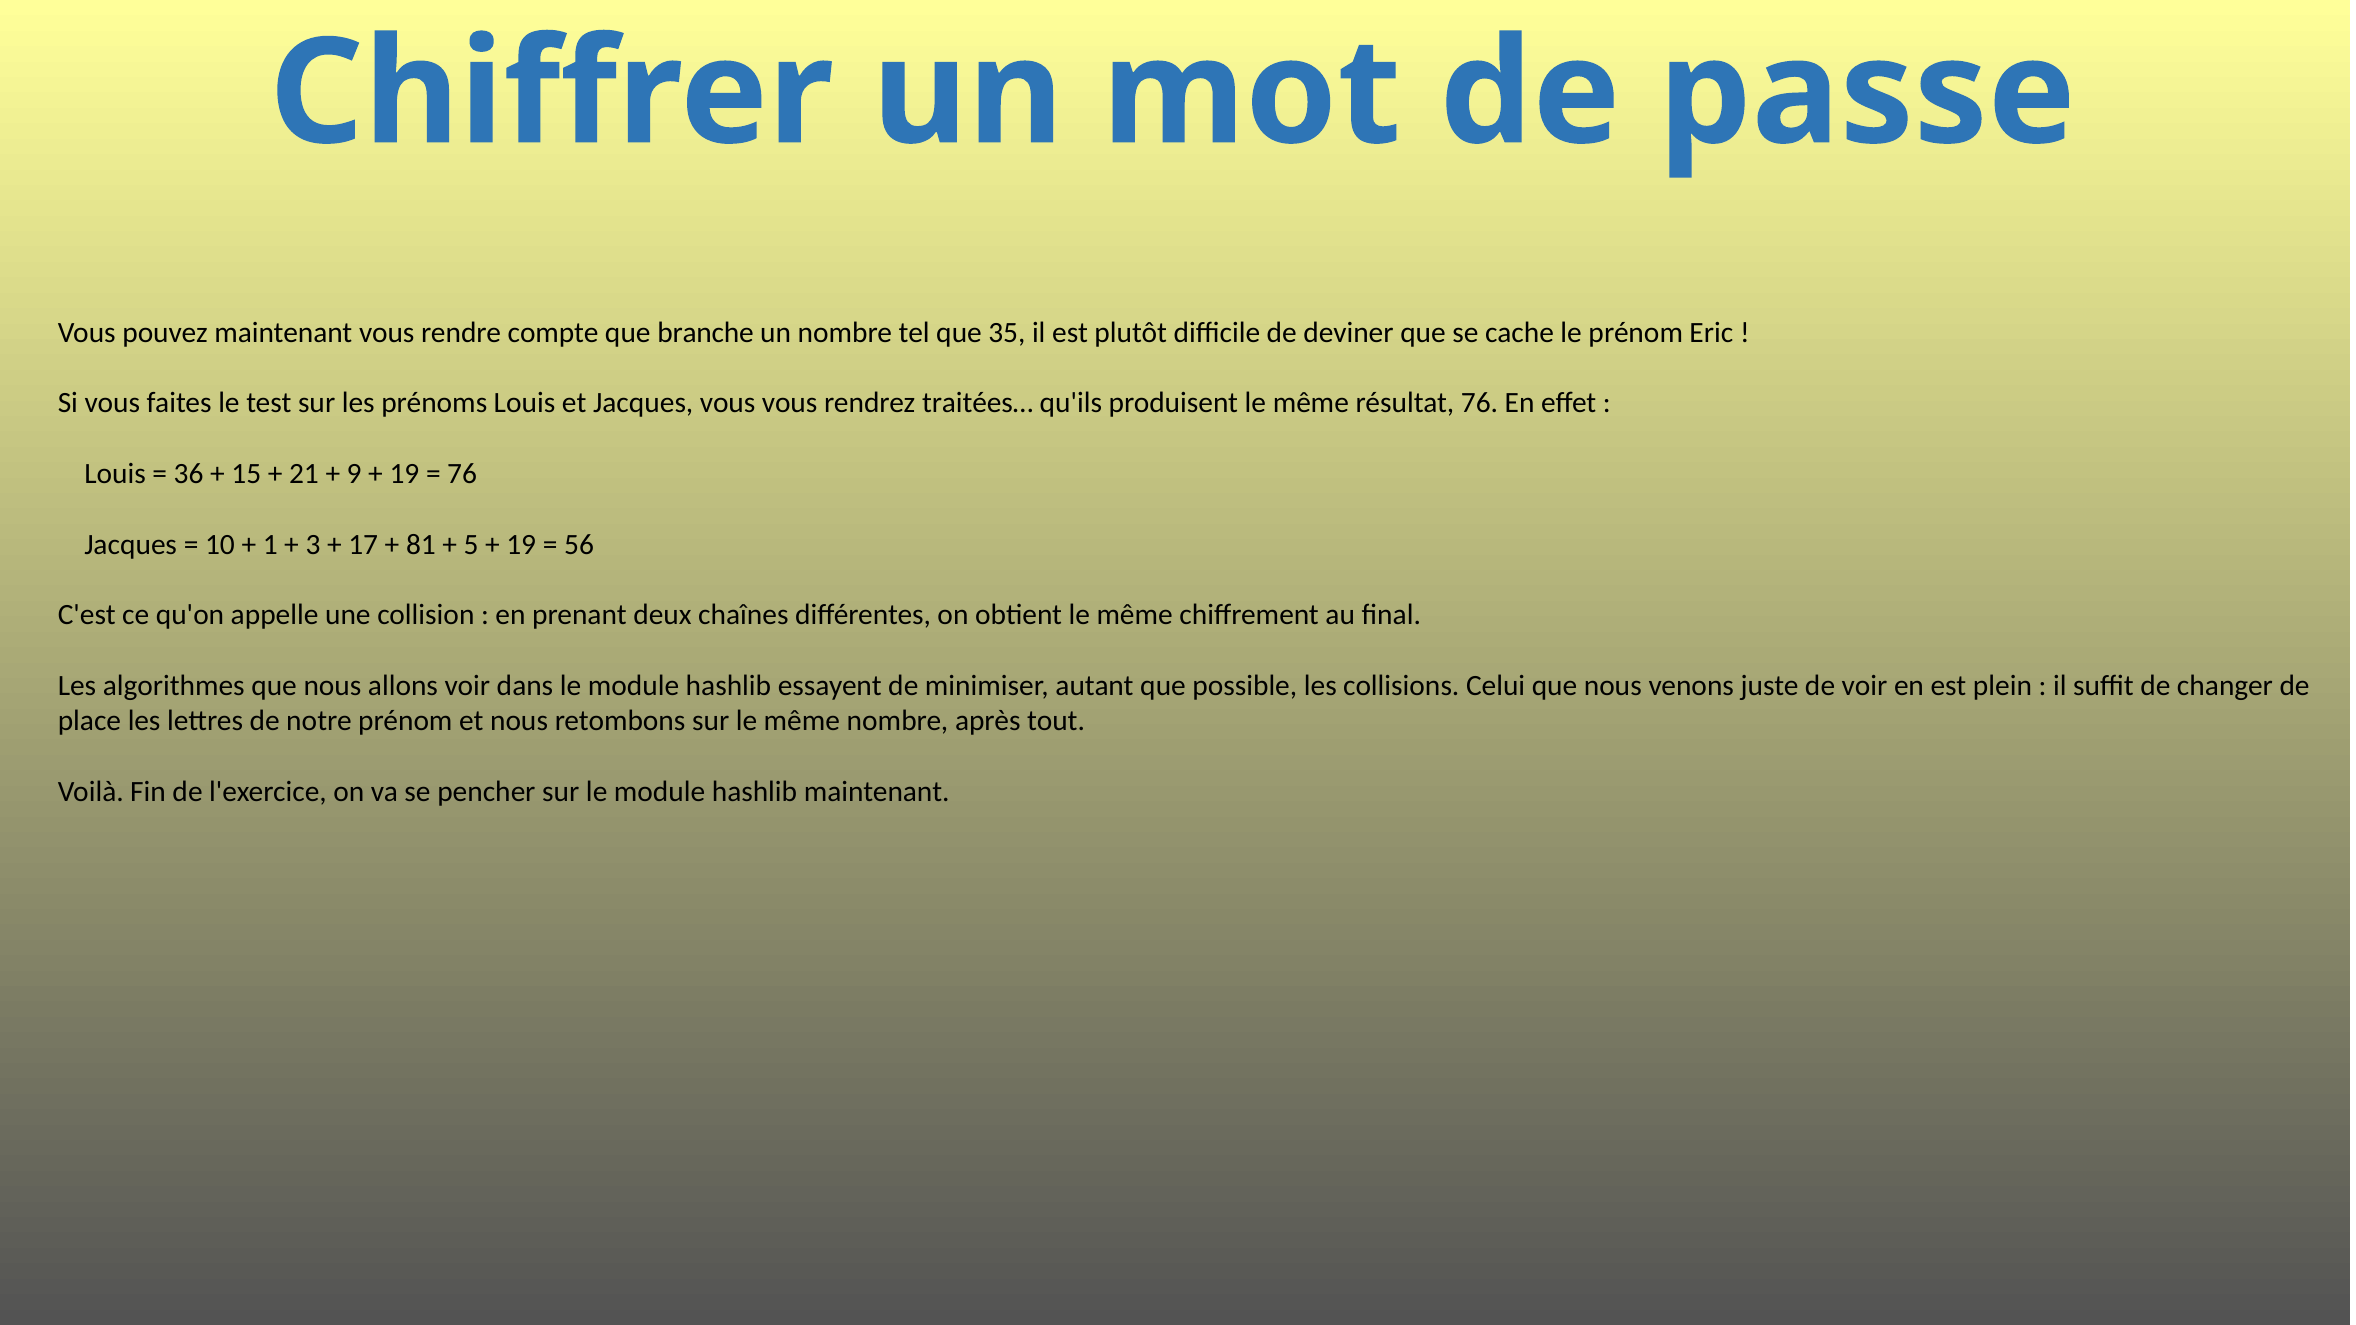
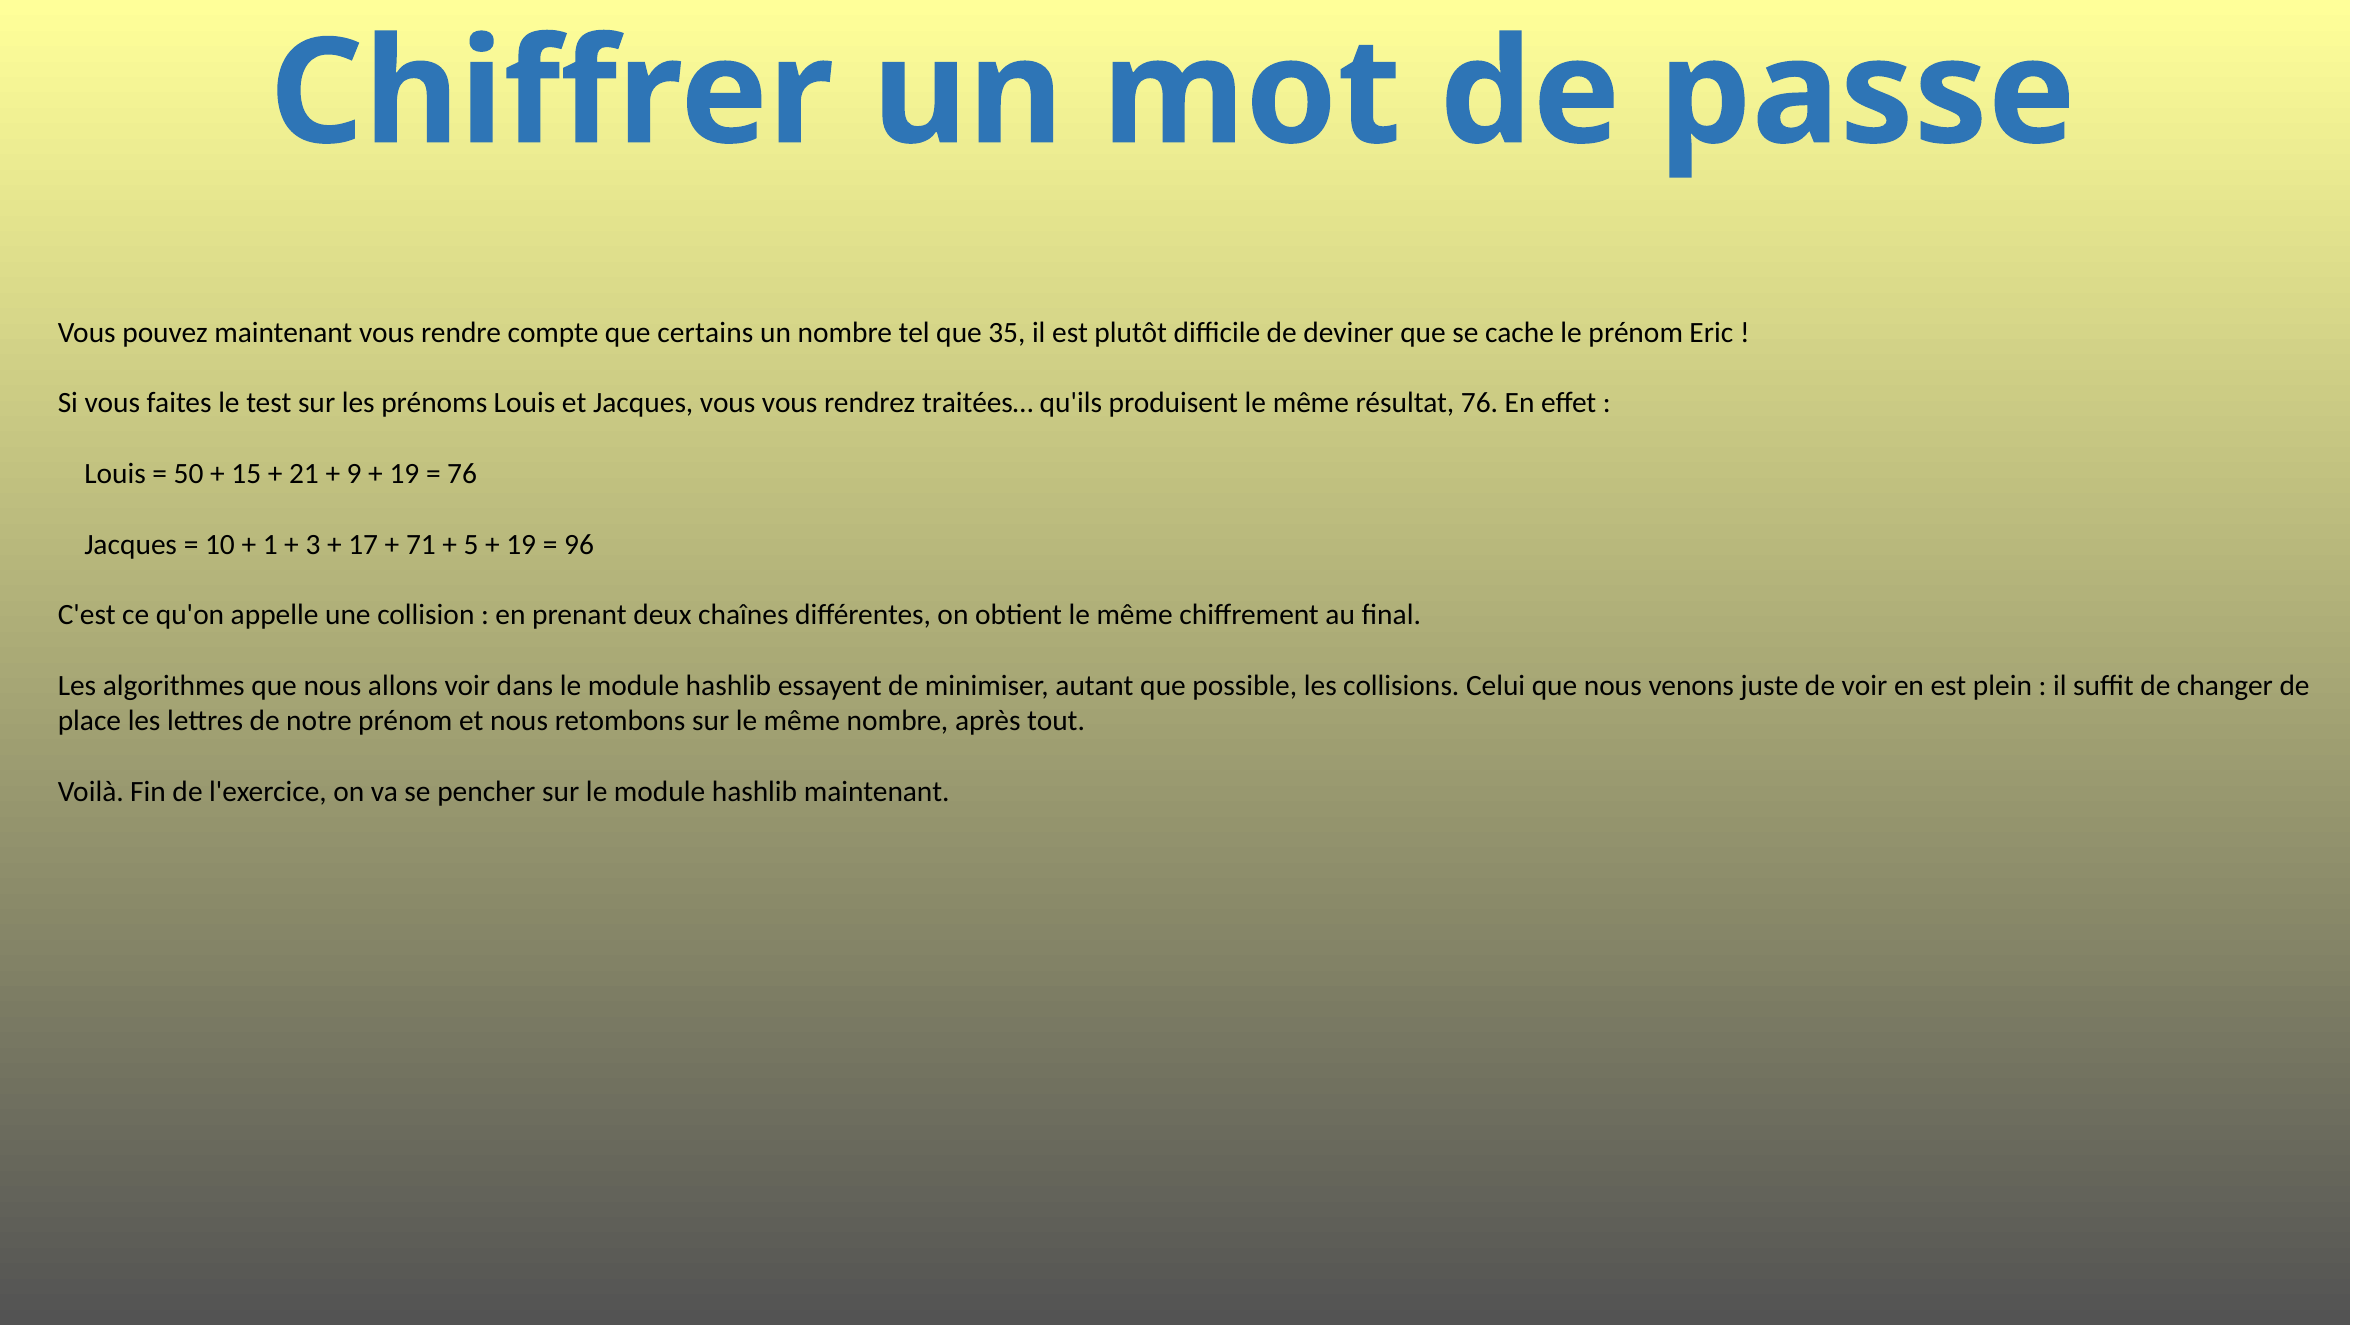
branche: branche -> certains
36: 36 -> 50
81: 81 -> 71
56: 56 -> 96
